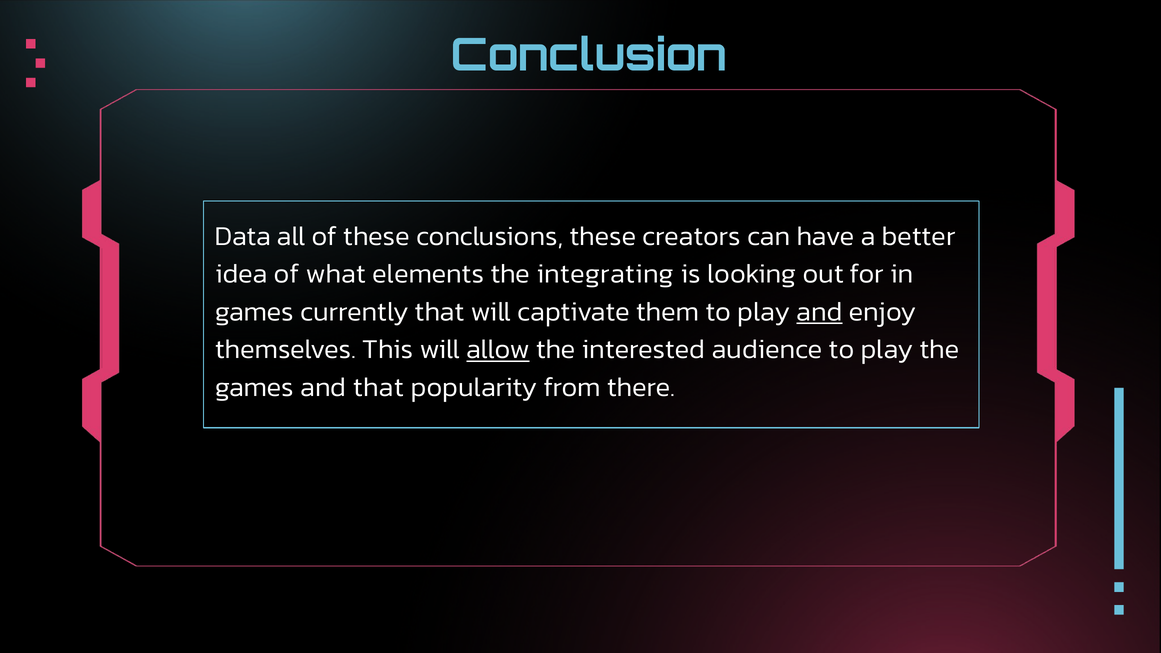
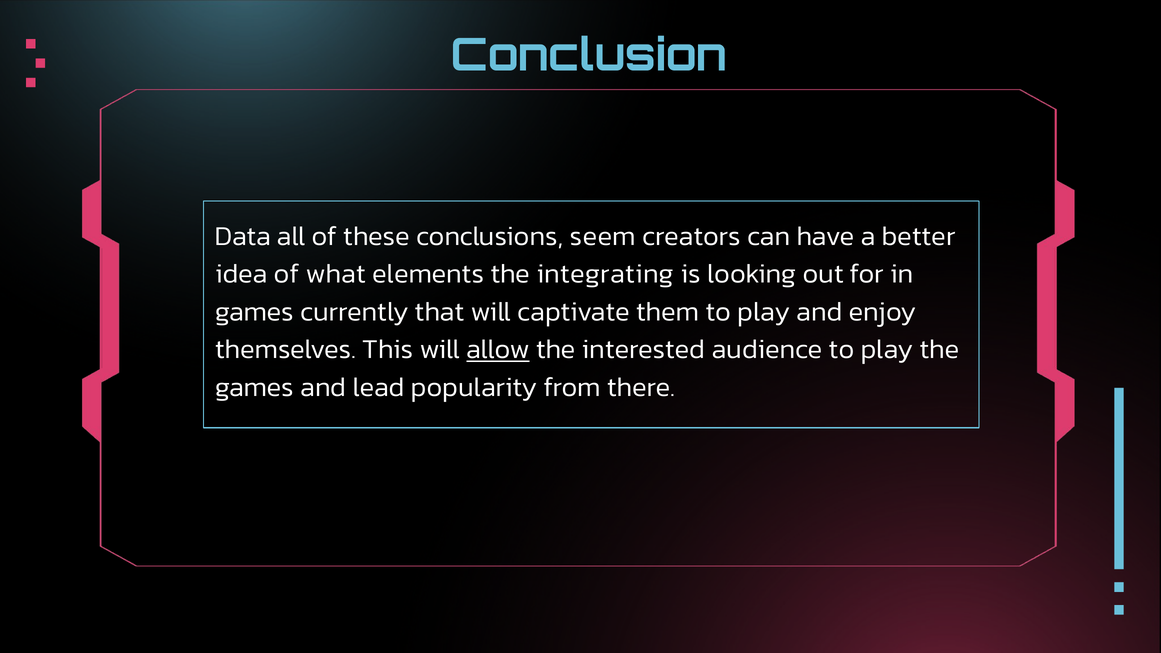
conclusions these: these -> seem
and at (819, 312) underline: present -> none
and that: that -> lead
